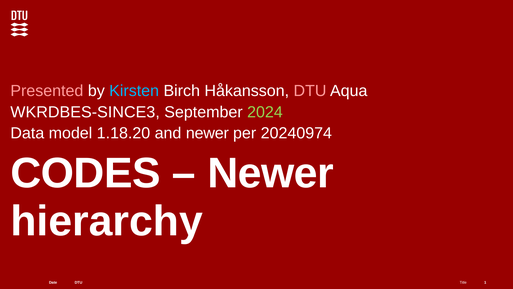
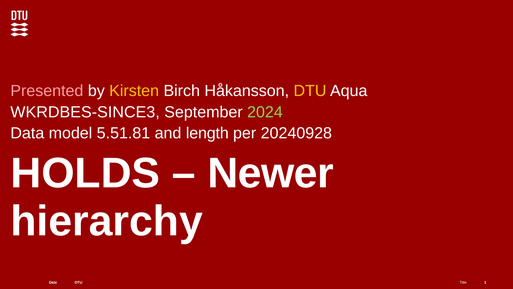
Kirsten colour: light blue -> yellow
DTU at (310, 91) colour: pink -> yellow
1.18.20: 1.18.20 -> 5.51.81
and newer: newer -> length
20240974: 20240974 -> 20240928
CODES: CODES -> HOLDS
